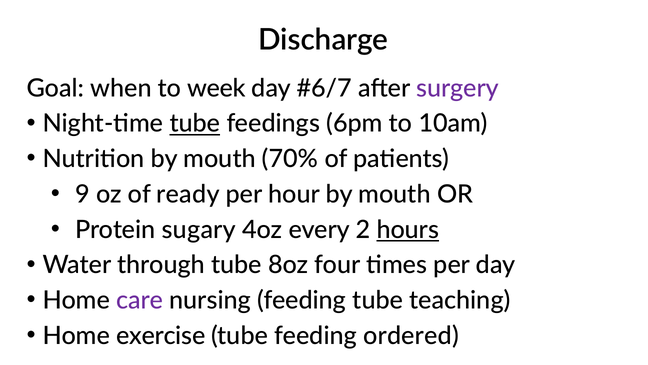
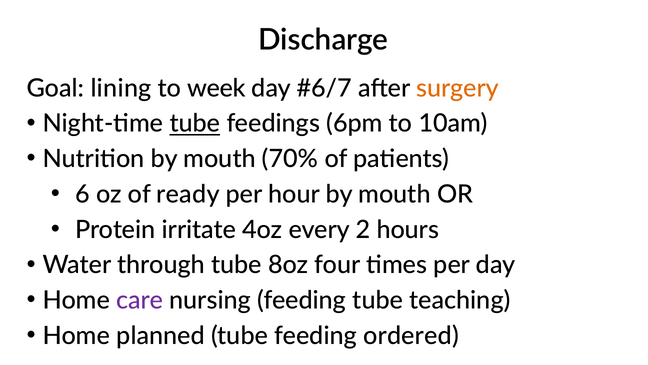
when: when -> lining
surgery colour: purple -> orange
9: 9 -> 6
sugary: sugary -> irritate
hours underline: present -> none
exercise: exercise -> planned
